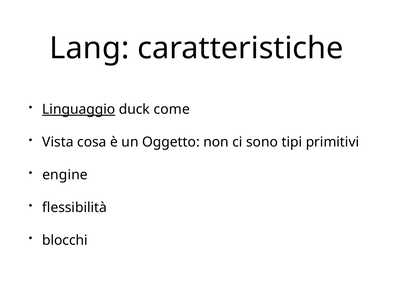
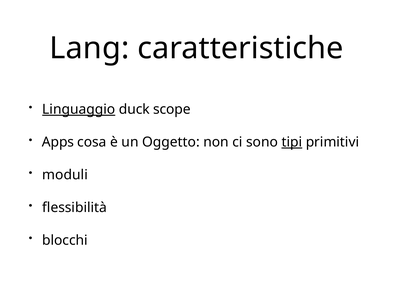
come: come -> scope
Vista: Vista -> Apps
tipi underline: none -> present
engine: engine -> moduli
